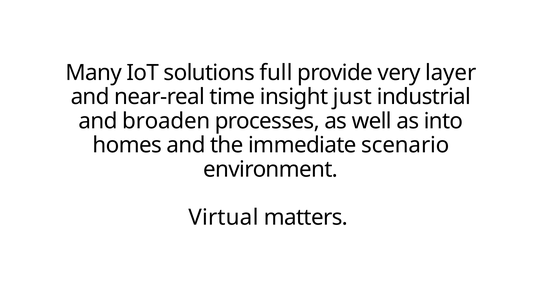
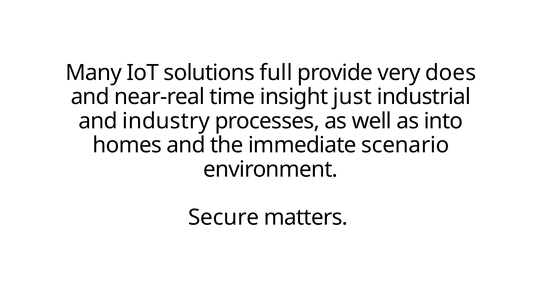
layer: layer -> does
broaden: broaden -> industry
Virtual: Virtual -> Secure
